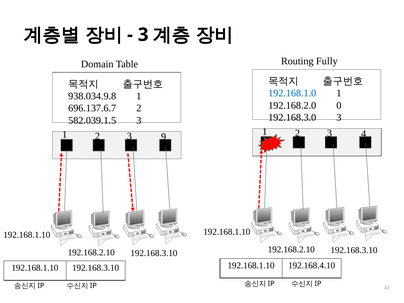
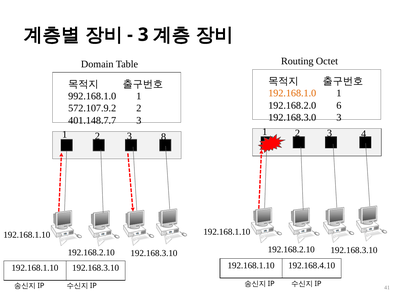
Fully: Fully -> Octet
192.168.1.0 colour: blue -> orange
938.034.9.8: 938.034.9.8 -> 992.168.1.0
0: 0 -> 6
696.137.6.7: 696.137.6.7 -> 572.107.9.2
582.039.1.5: 582.039.1.5 -> 401.148.7.7
9: 9 -> 8
